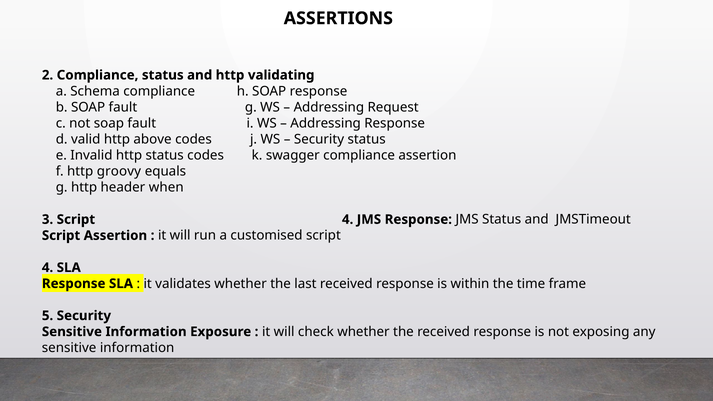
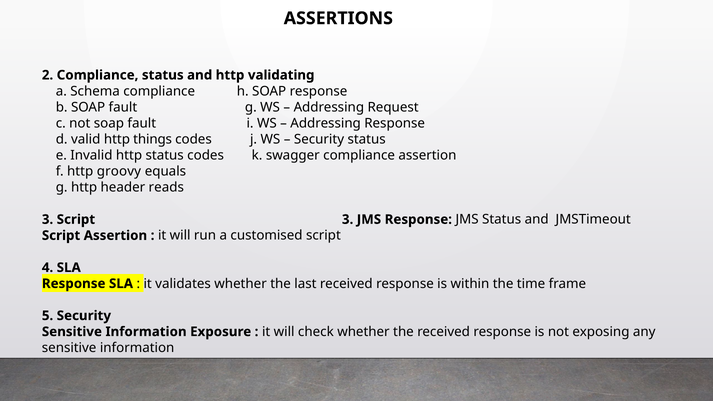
above: above -> things
when: when -> reads
3 Script 4: 4 -> 3
